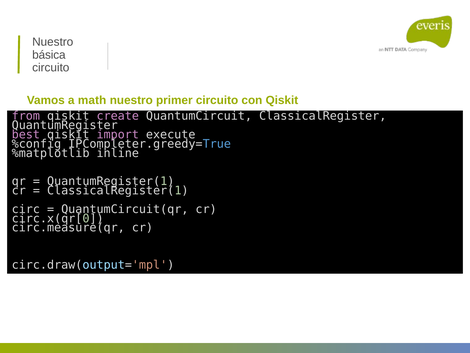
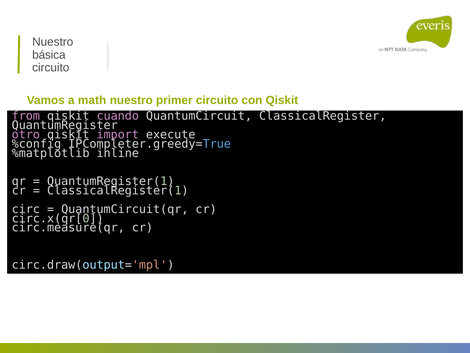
create: create -> cuando
best: best -> otro
